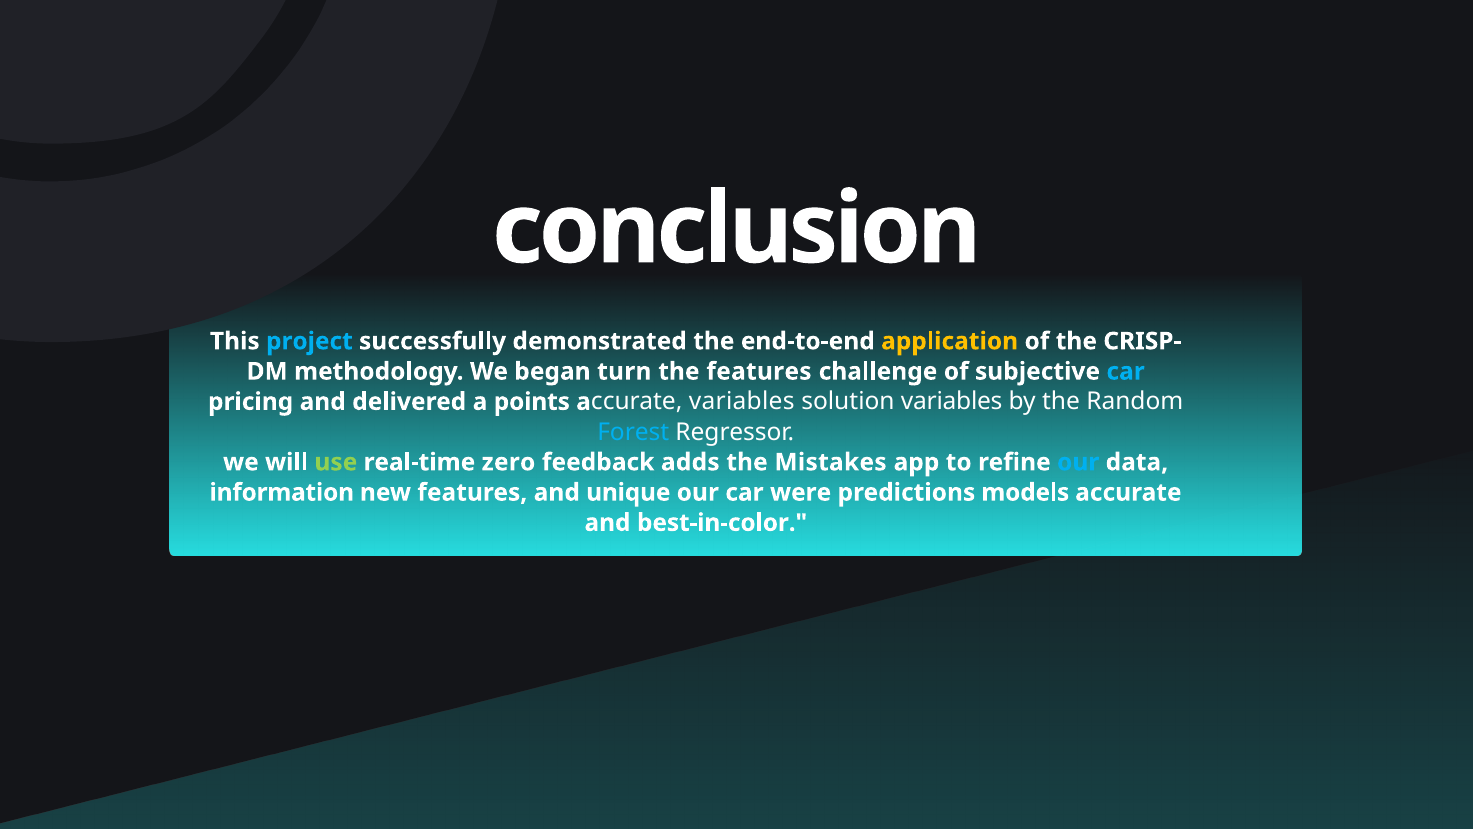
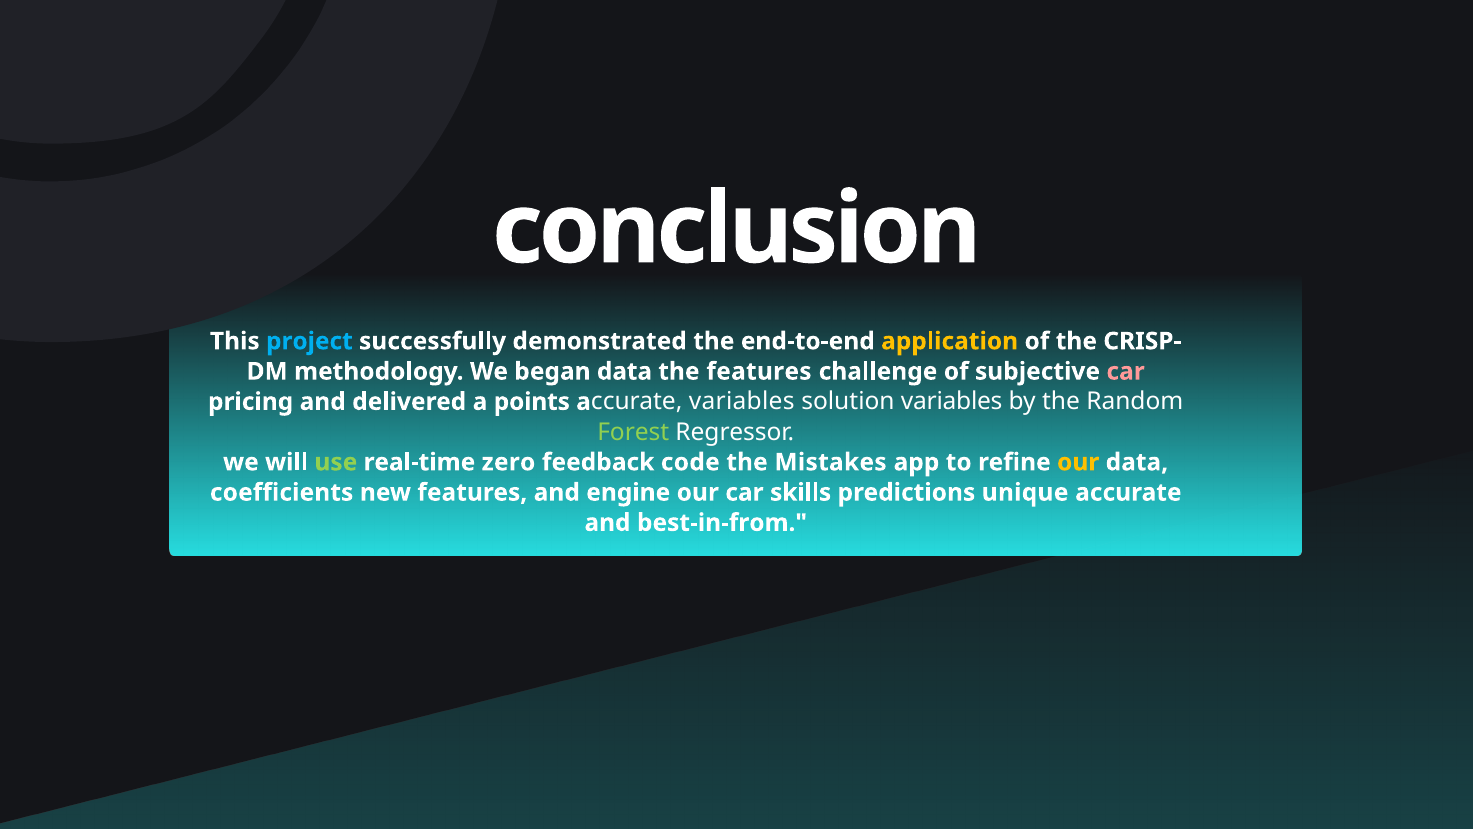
began turn: turn -> data
car at (1126, 371) colour: light blue -> pink
Forest colour: light blue -> light green
adds: adds -> code
our at (1078, 462) colour: light blue -> yellow
information: information -> coefficients
unique: unique -> engine
were: were -> skills
models: models -> unique
best-in-color: best-in-color -> best-in-from
